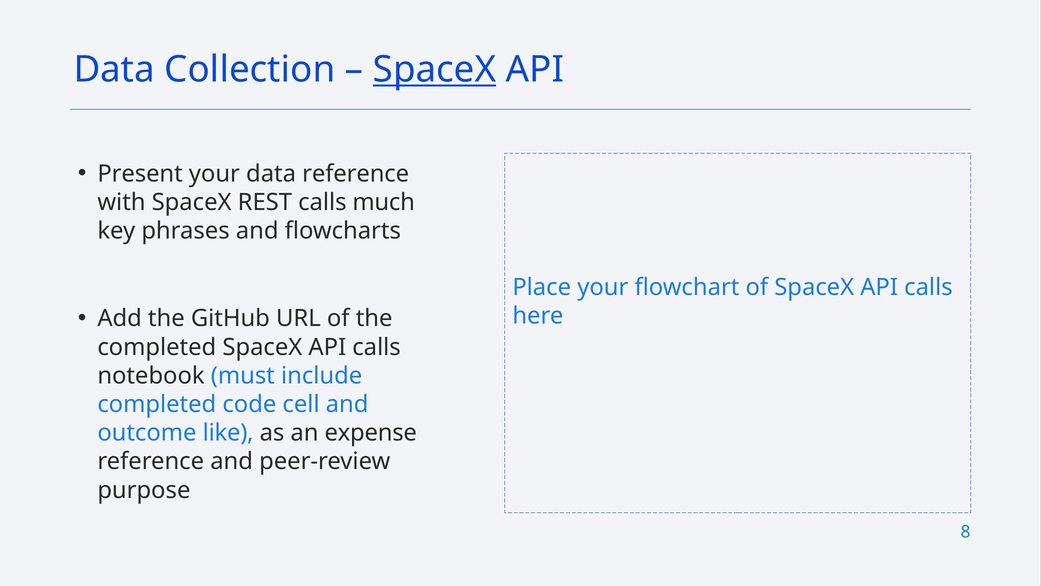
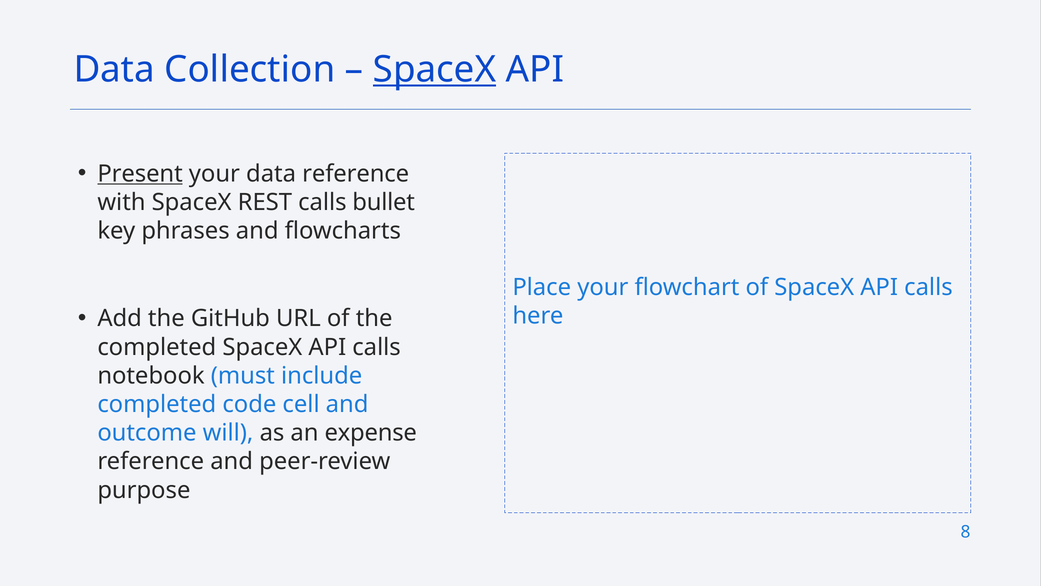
Present underline: none -> present
much: much -> bullet
like: like -> will
